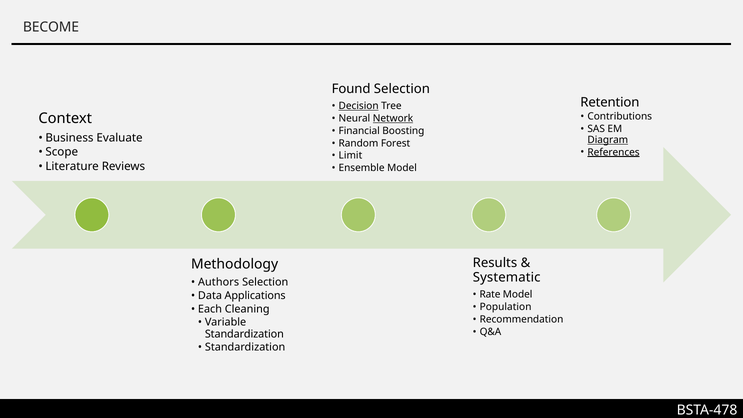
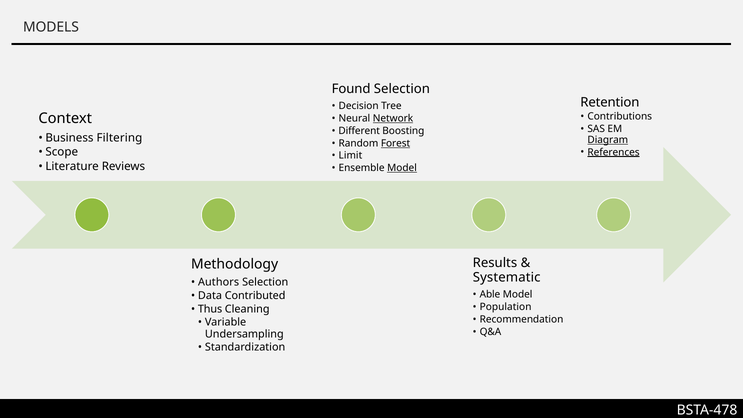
BECOME: BECOME -> MODELS
Decision underline: present -> none
Financial: Financial -> Different
Evaluate: Evaluate -> Filtering
Forest underline: none -> present
Model at (402, 168) underline: none -> present
Rate: Rate -> Able
Applications: Applications -> Contributed
Each: Each -> Thus
Standardization at (244, 334): Standardization -> Undersampling
